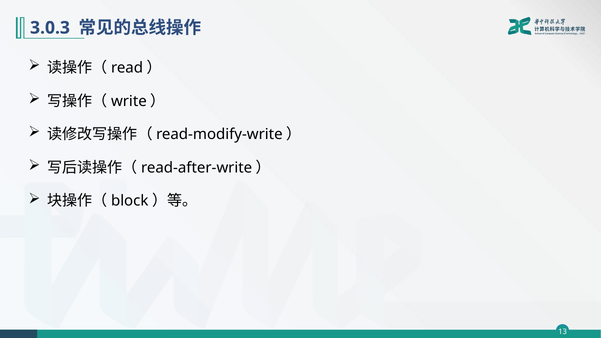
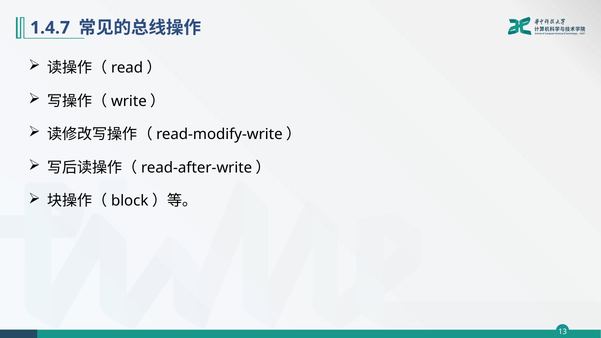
3.0.3: 3.0.3 -> 1.4.7
